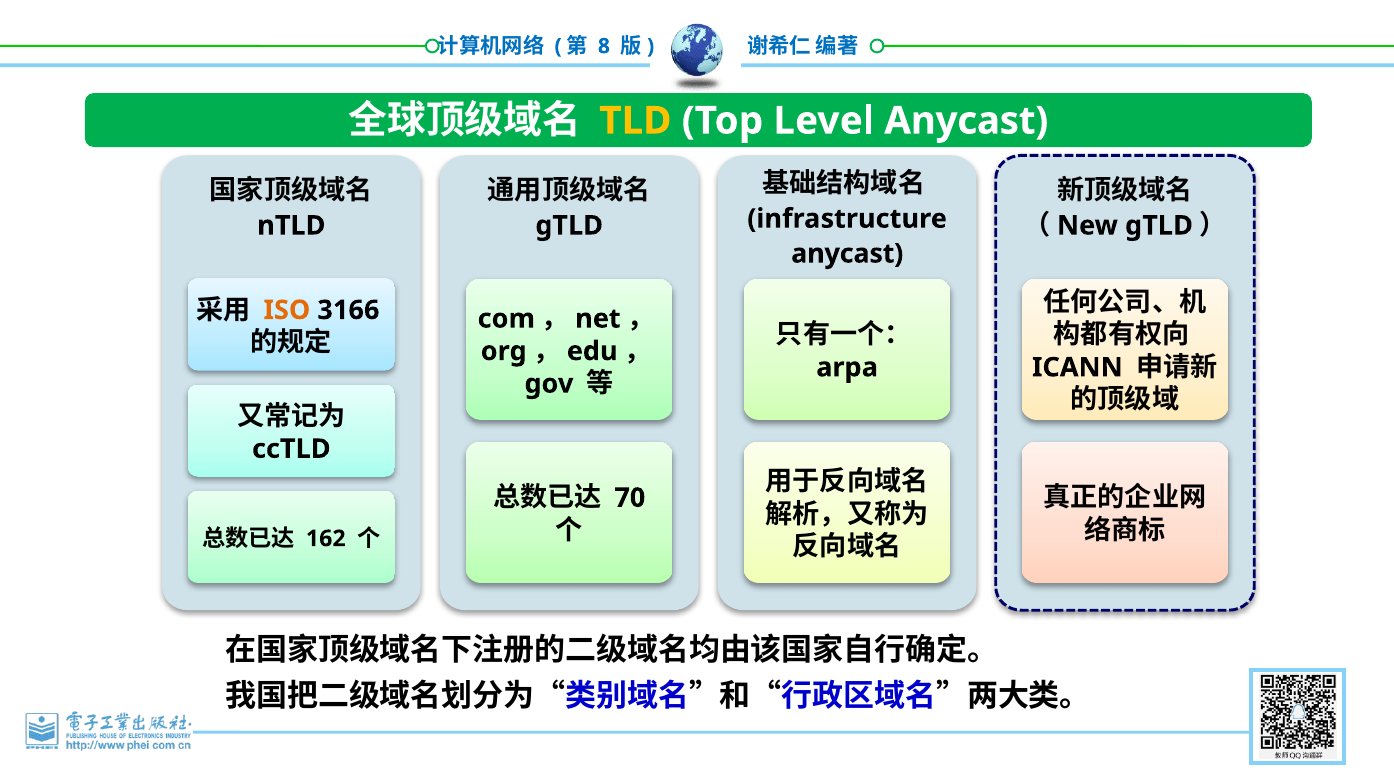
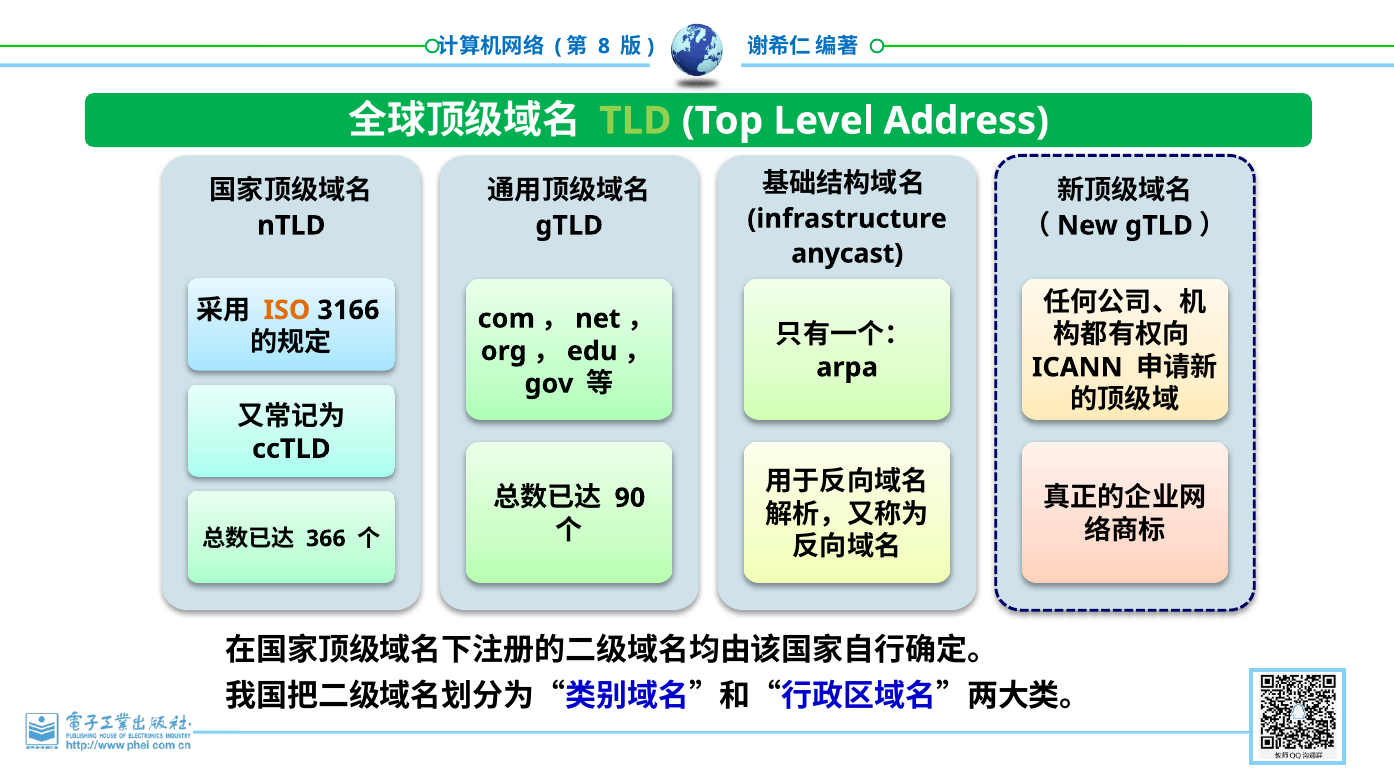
TLD colour: yellow -> light green
Level Anycast: Anycast -> Address
70: 70 -> 90
162: 162 -> 366
